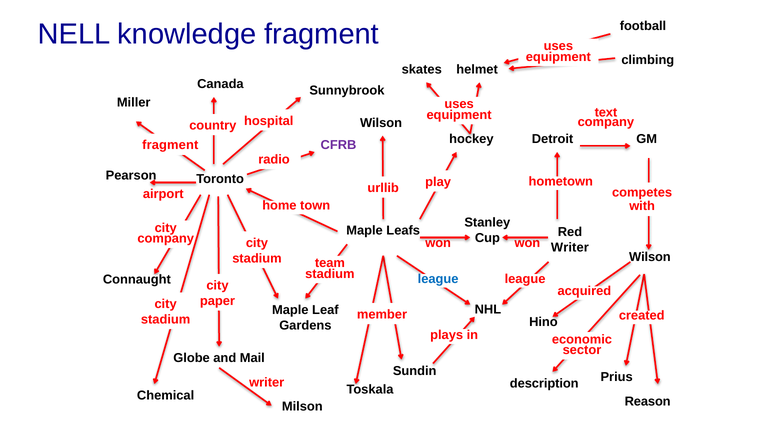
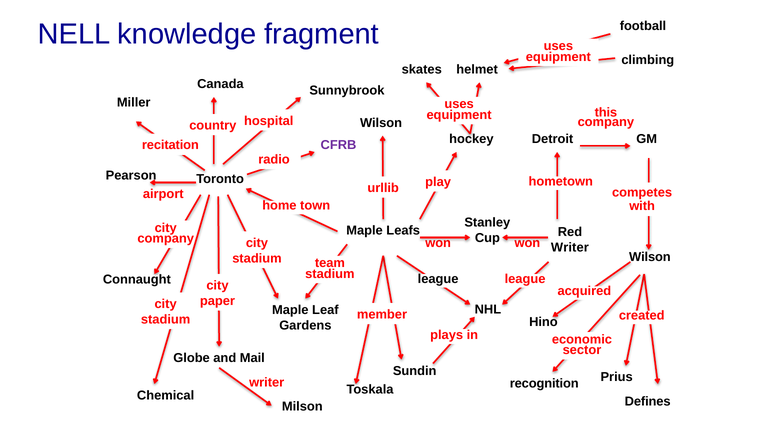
text: text -> this
fragment at (170, 145): fragment -> recitation
league at (438, 279) colour: blue -> black
description: description -> recognition
Reason: Reason -> Defines
